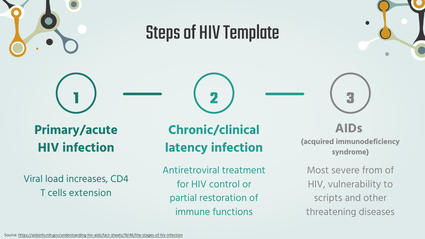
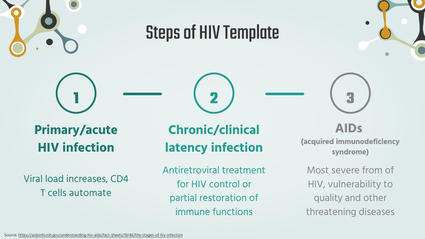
extension: extension -> automate
scripts: scripts -> quality
